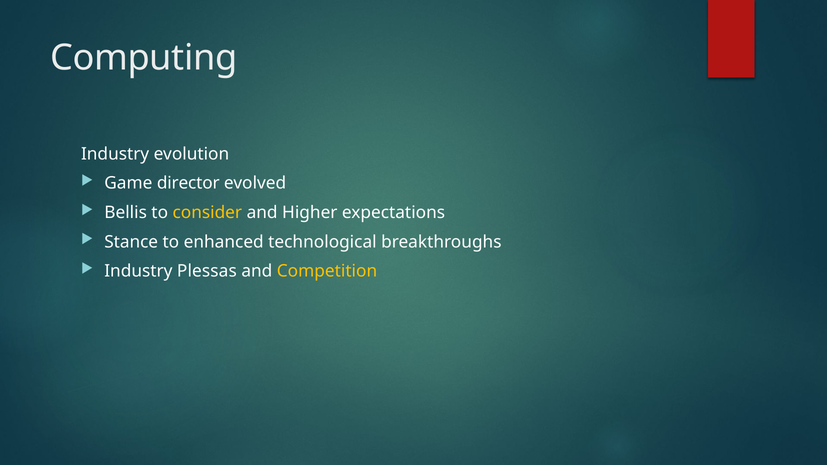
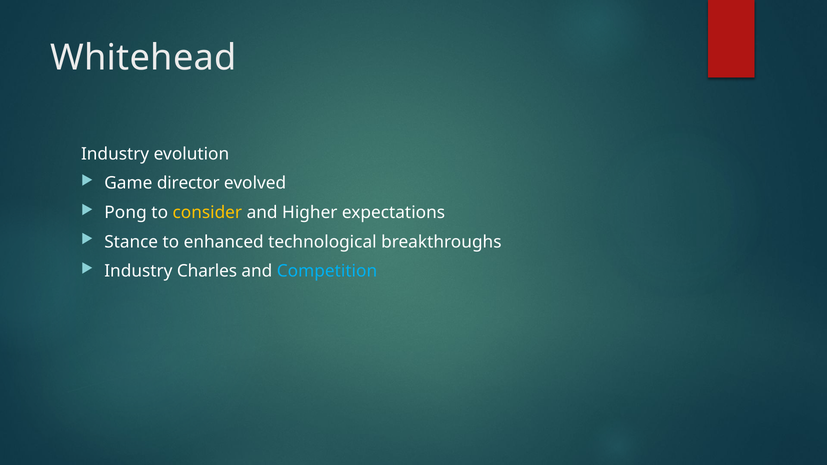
Computing: Computing -> Whitehead
Bellis: Bellis -> Pong
Plessas: Plessas -> Charles
Competition colour: yellow -> light blue
